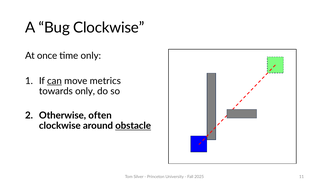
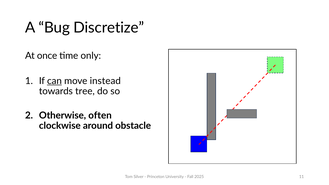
Bug Clockwise: Clockwise -> Discretize
metrics: metrics -> instead
towards only: only -> tree
obstacle underline: present -> none
